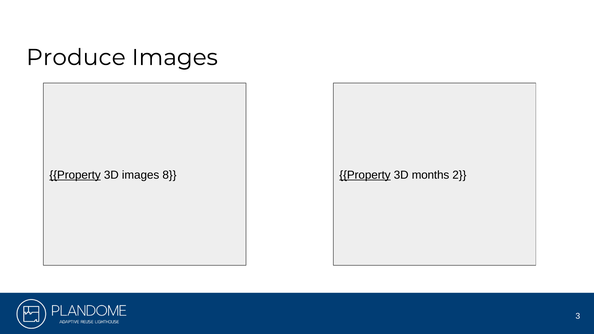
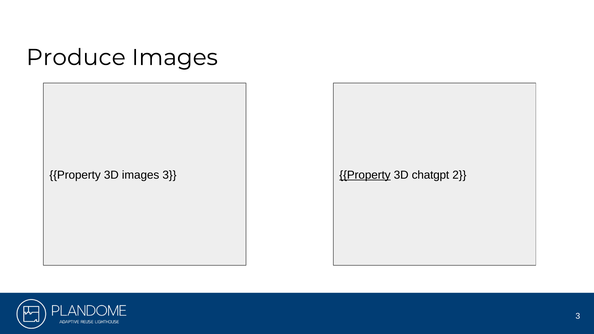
Property at (75, 175) underline: present -> none
images 8: 8 -> 3
months: months -> chatgpt
